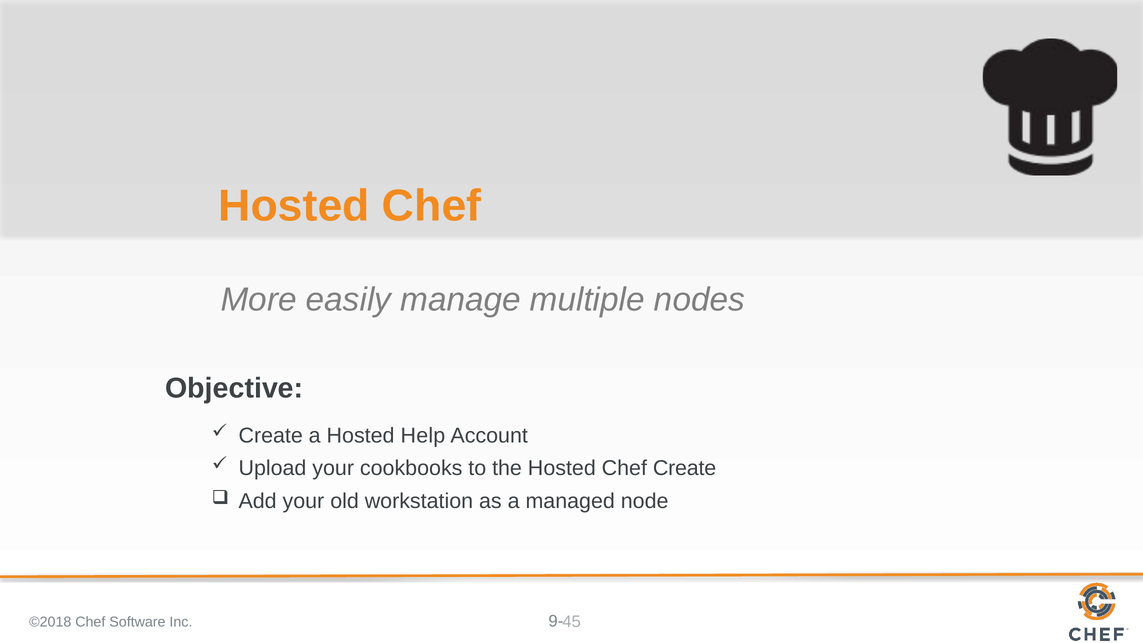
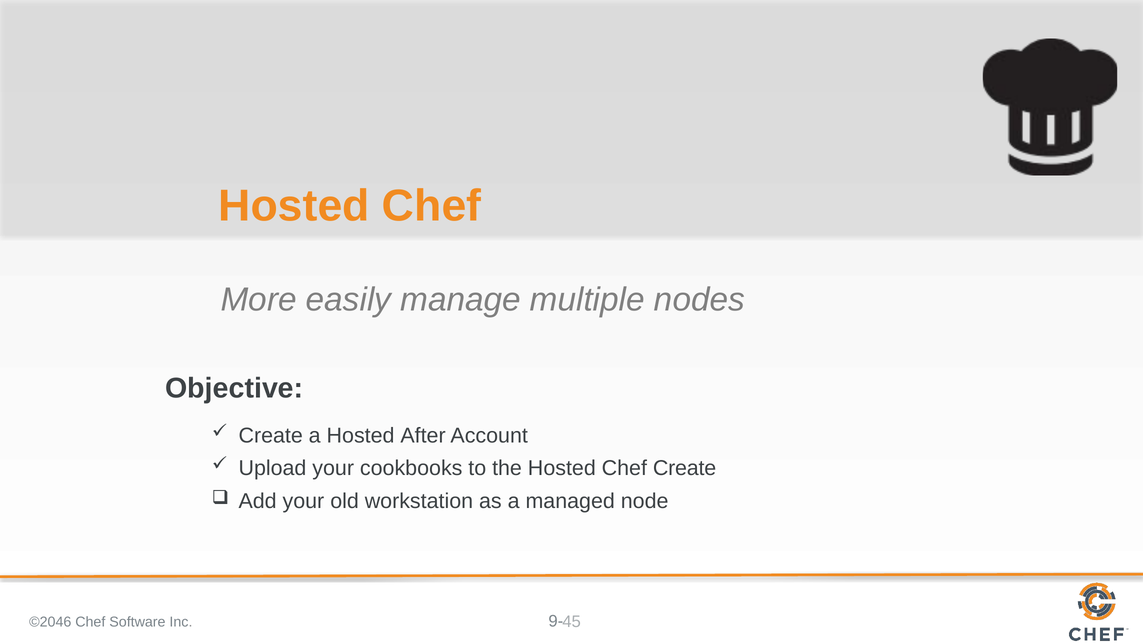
Help: Help -> After
©2018: ©2018 -> ©2046
